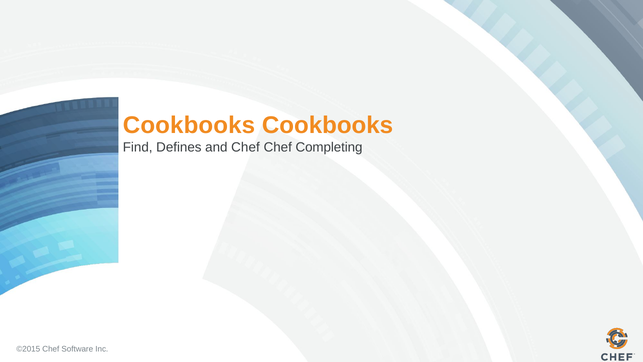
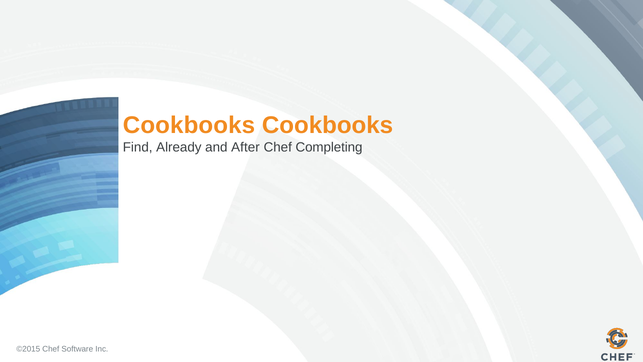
Defines: Defines -> Already
and Chef: Chef -> After
